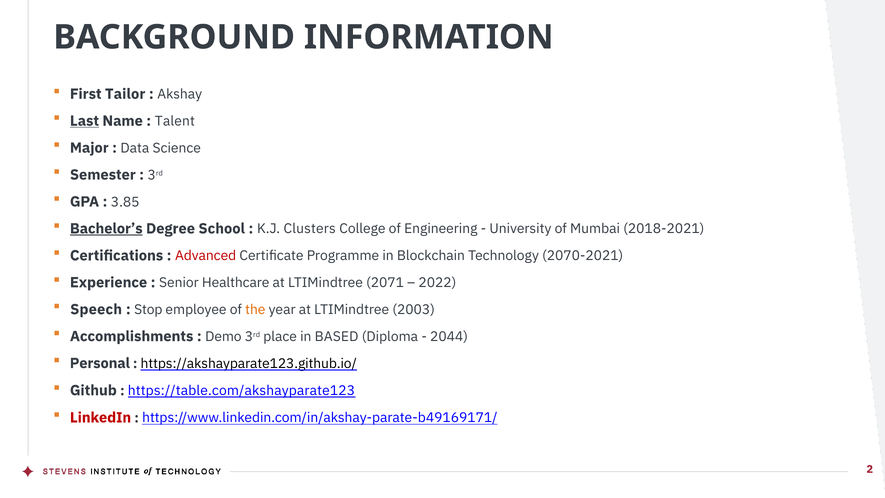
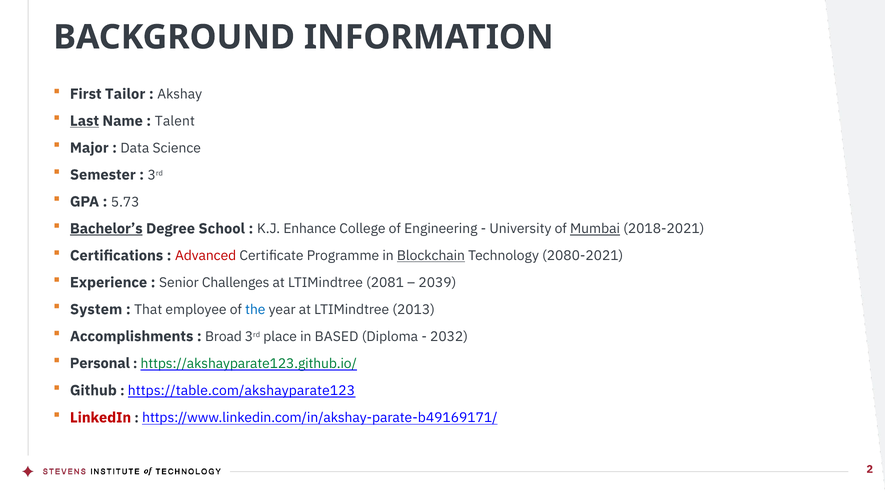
3.85: 3.85 -> 5.73
Clusters: Clusters -> Enhance
Mumbai underline: none -> present
Blockchain underline: none -> present
2070-2021: 2070-2021 -> 2080-2021
Healthcare: Healthcare -> Challenges
2071: 2071 -> 2081
2022: 2022 -> 2039
Speech: Speech -> System
Stop: Stop -> That
the colour: orange -> blue
2003: 2003 -> 2013
Demo: Demo -> Broad
2044: 2044 -> 2032
https://akshayparate123.github.io/ colour: black -> green
